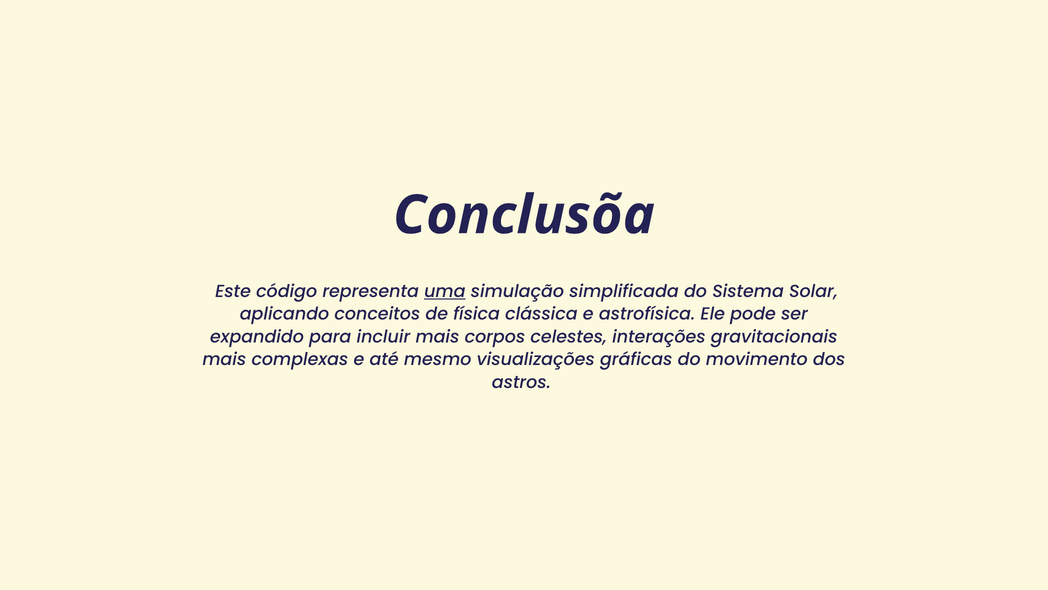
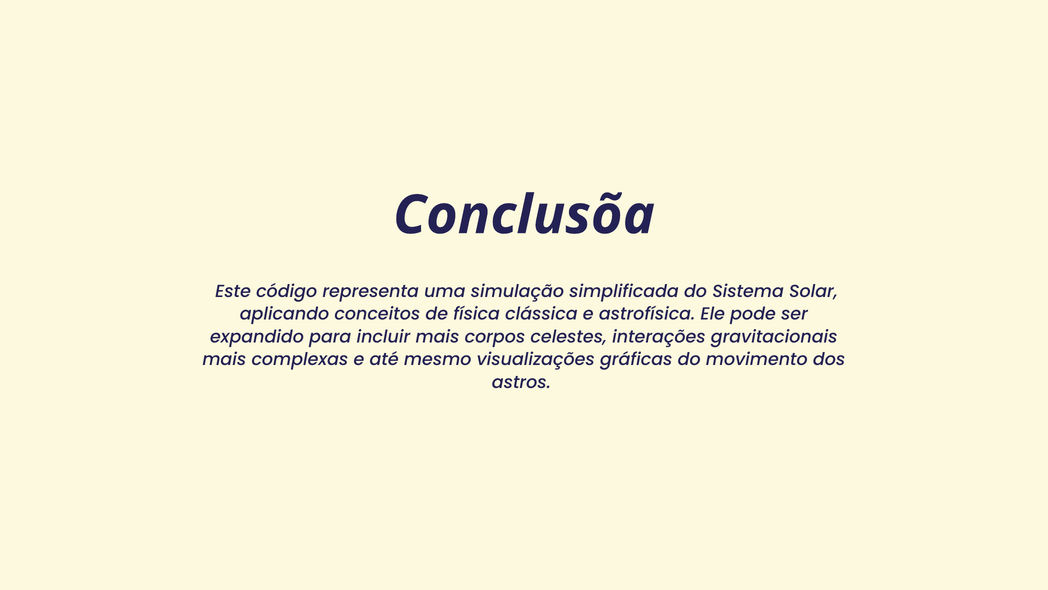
uma underline: present -> none
